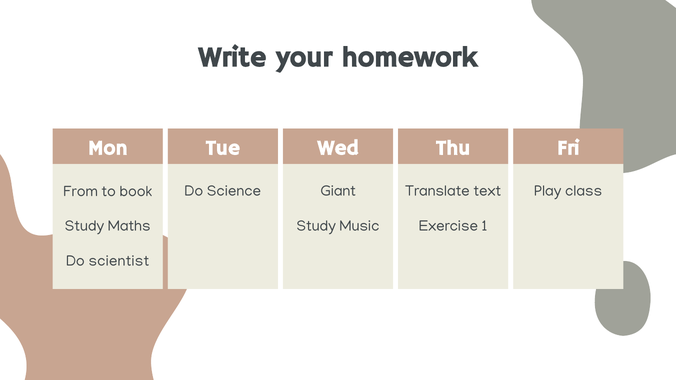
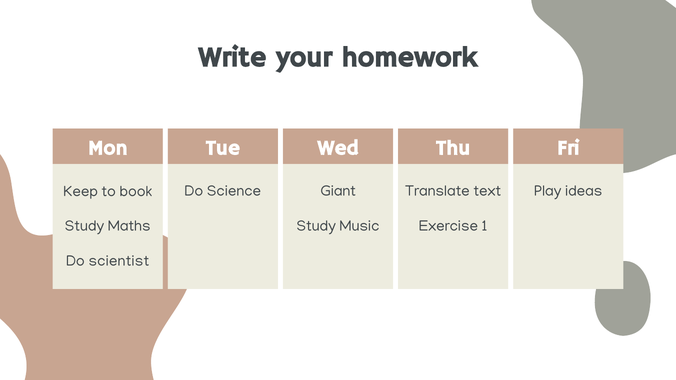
class: class -> ideas
From: From -> Keep
